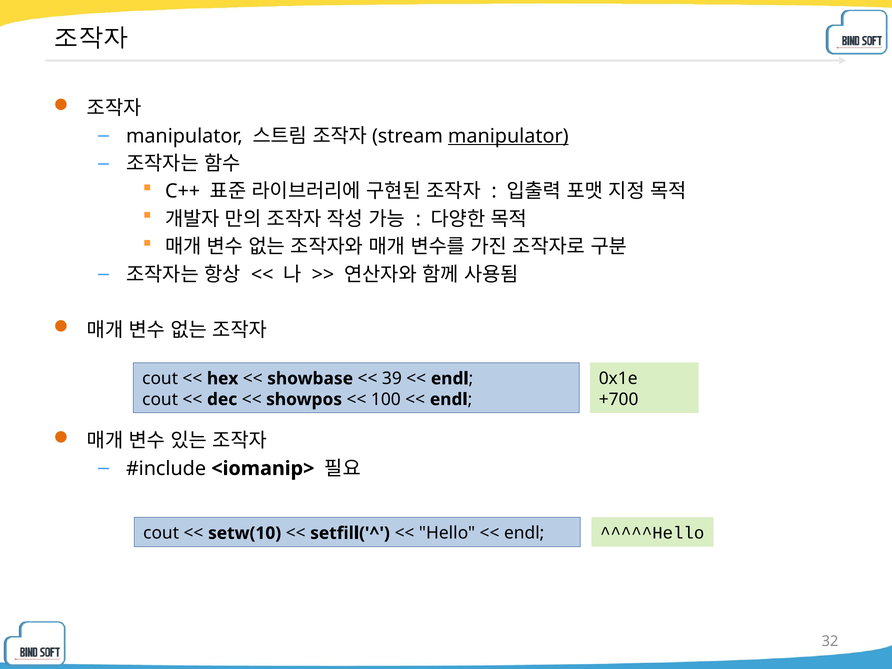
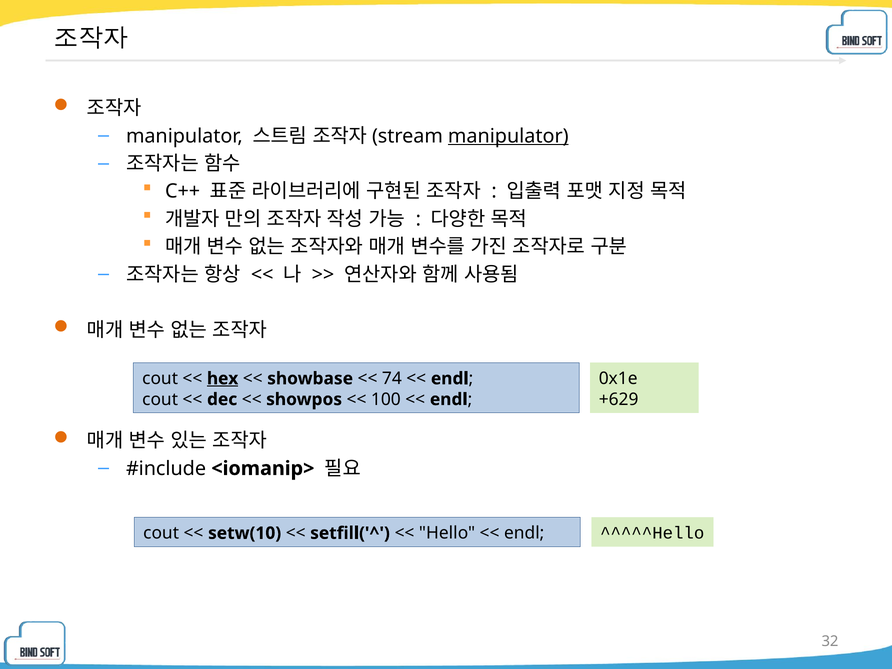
hex underline: none -> present
39: 39 -> 74
+700: +700 -> +629
